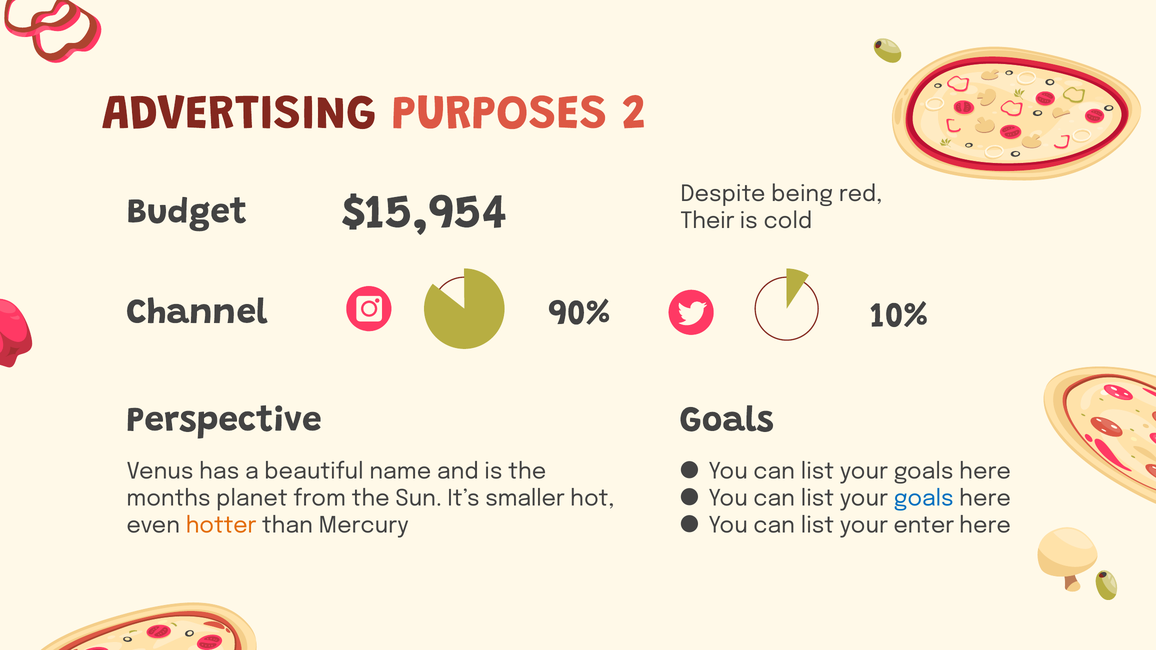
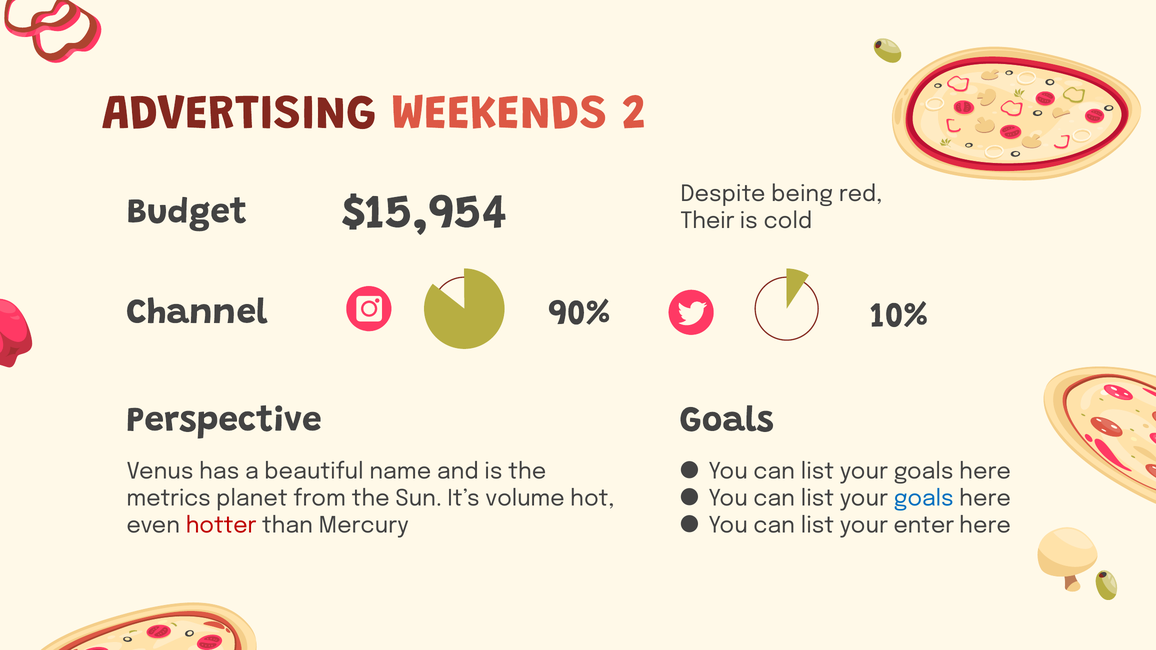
PURPOSES: PURPOSES -> WEEKENDS
months: months -> metrics
smaller: smaller -> volume
hotter colour: orange -> red
